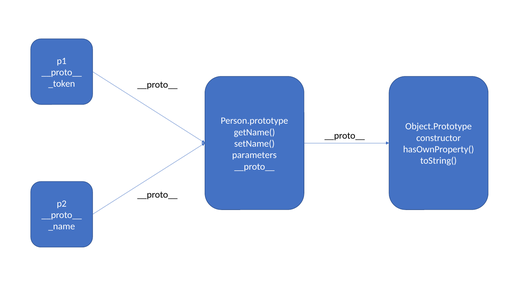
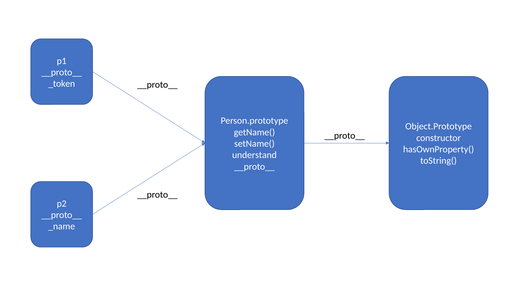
parameters: parameters -> understand
